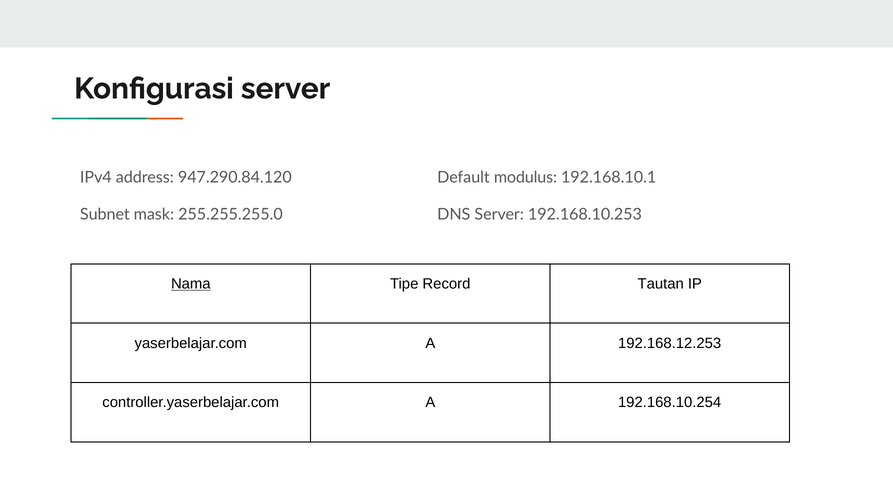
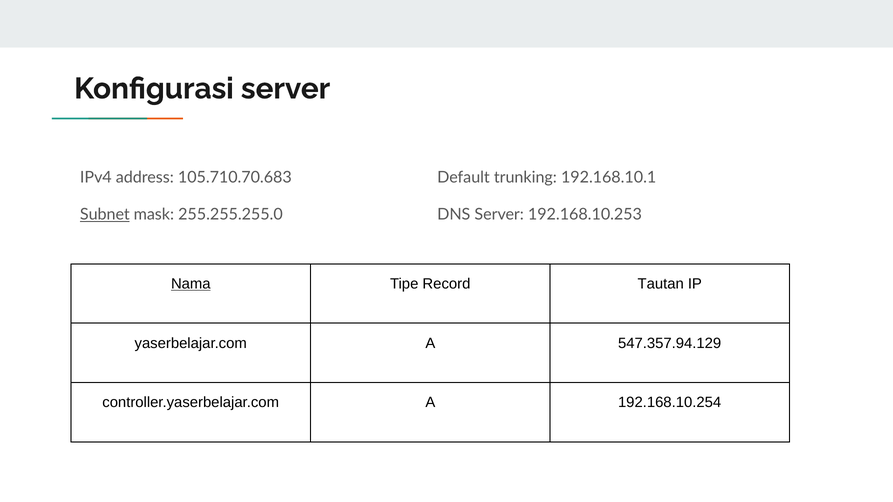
947.290.84.120: 947.290.84.120 -> 105.710.70.683
modulus: modulus -> trunking
Subnet underline: none -> present
192.168.12.253: 192.168.12.253 -> 547.357.94.129
